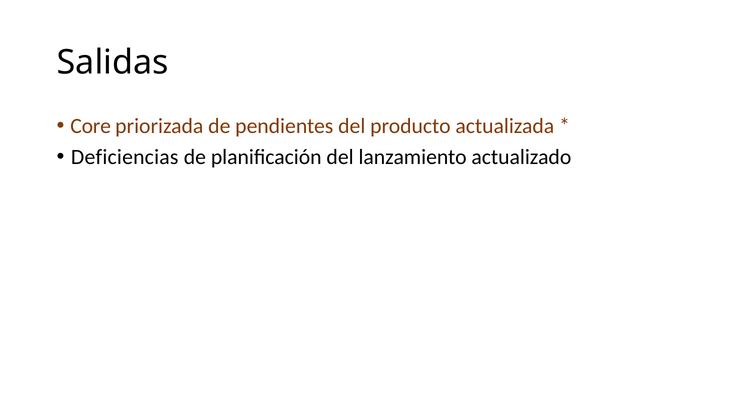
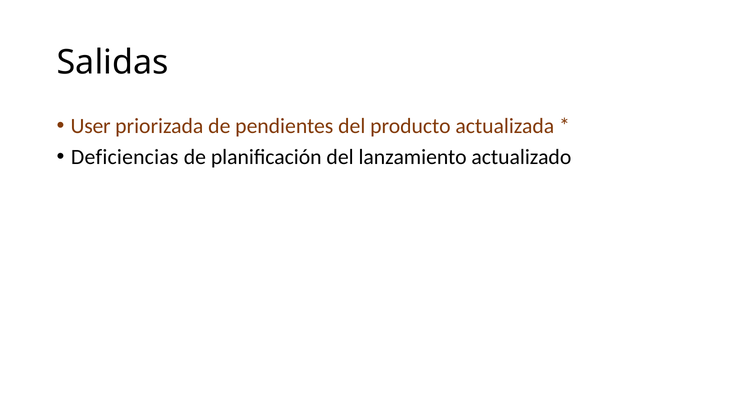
Core: Core -> User
